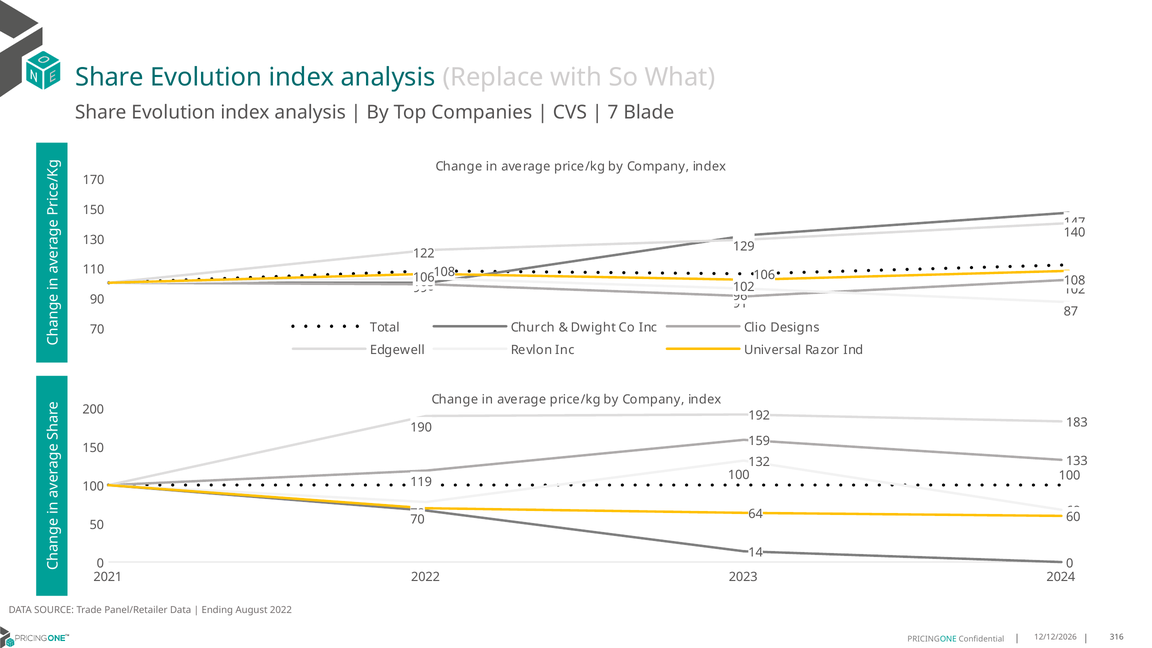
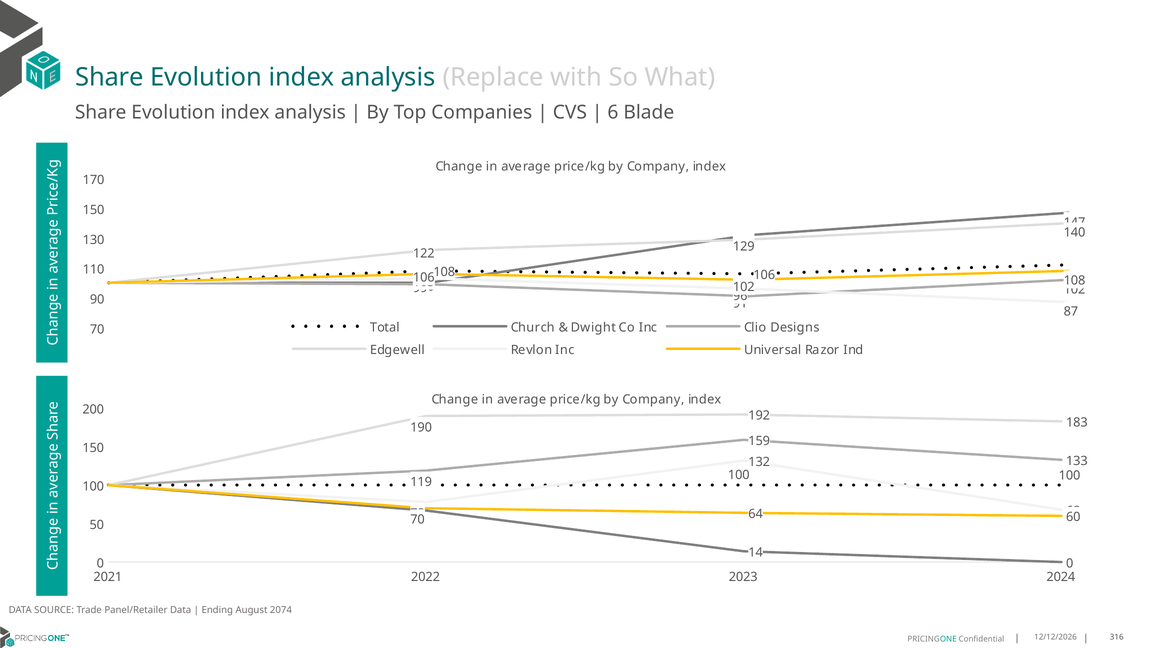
7: 7 -> 6
August 2022: 2022 -> 2074
